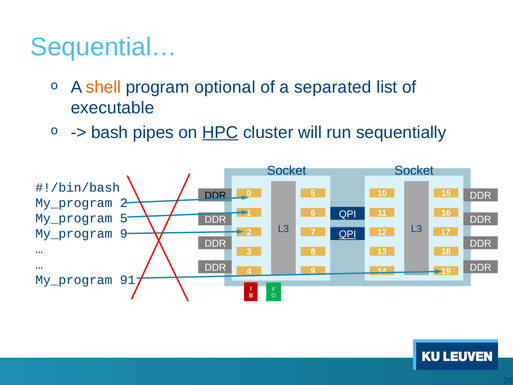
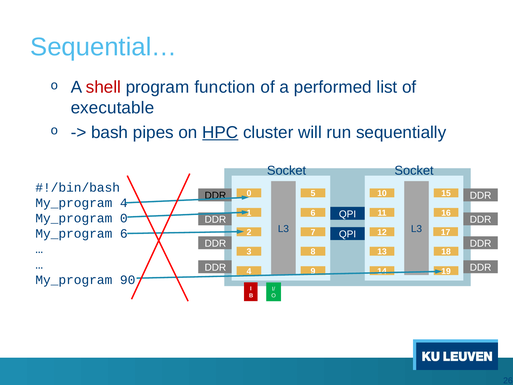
shell colour: orange -> red
optional: optional -> function
separated: separated -> performed
My_program 2: 2 -> 4
My_program 5: 5 -> 0
My_program 9: 9 -> 6
QPI at (348, 234) underline: present -> none
91: 91 -> 90
